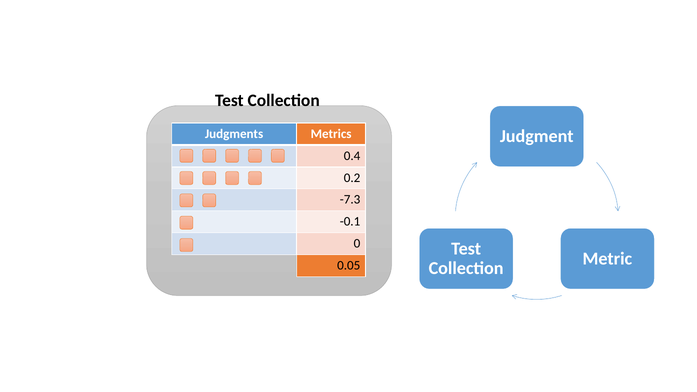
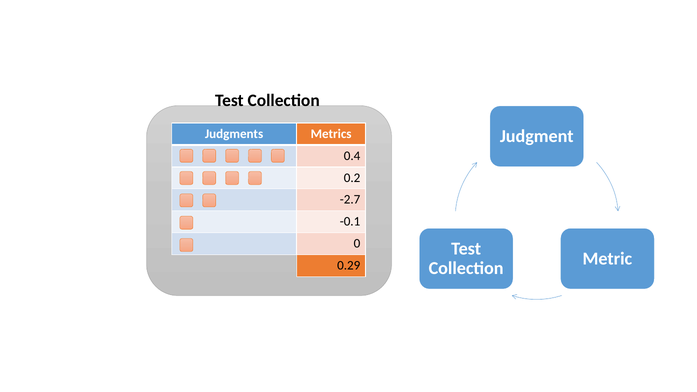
-7.3: -7.3 -> -2.7
0.05: 0.05 -> 0.29
